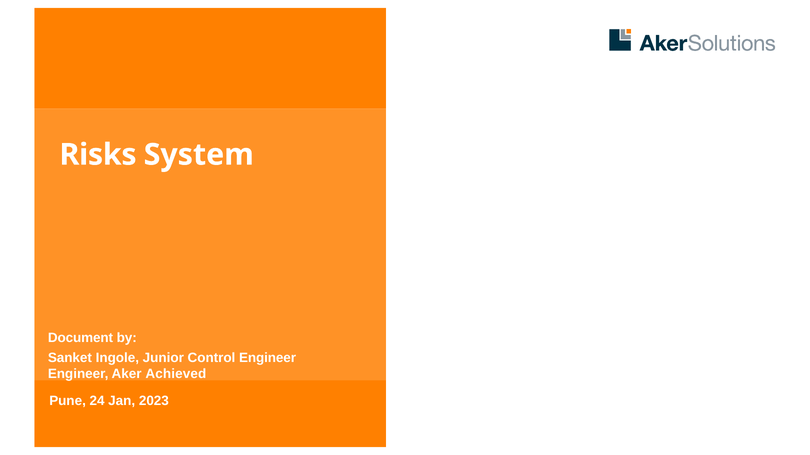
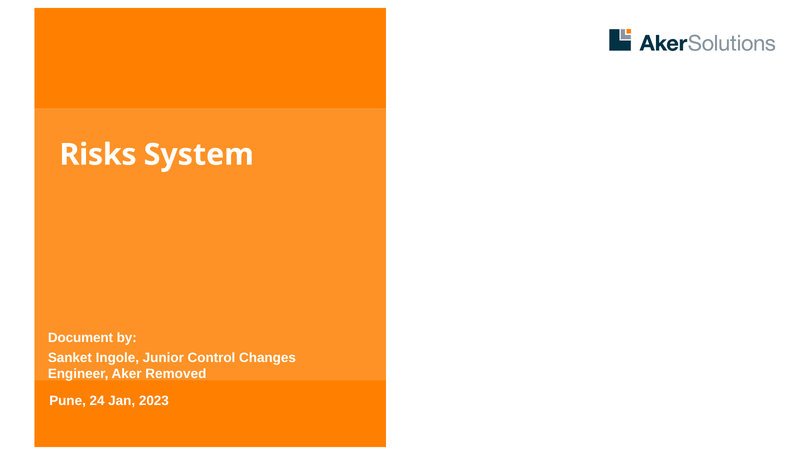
Control Engineer: Engineer -> Changes
Achieved: Achieved -> Removed
